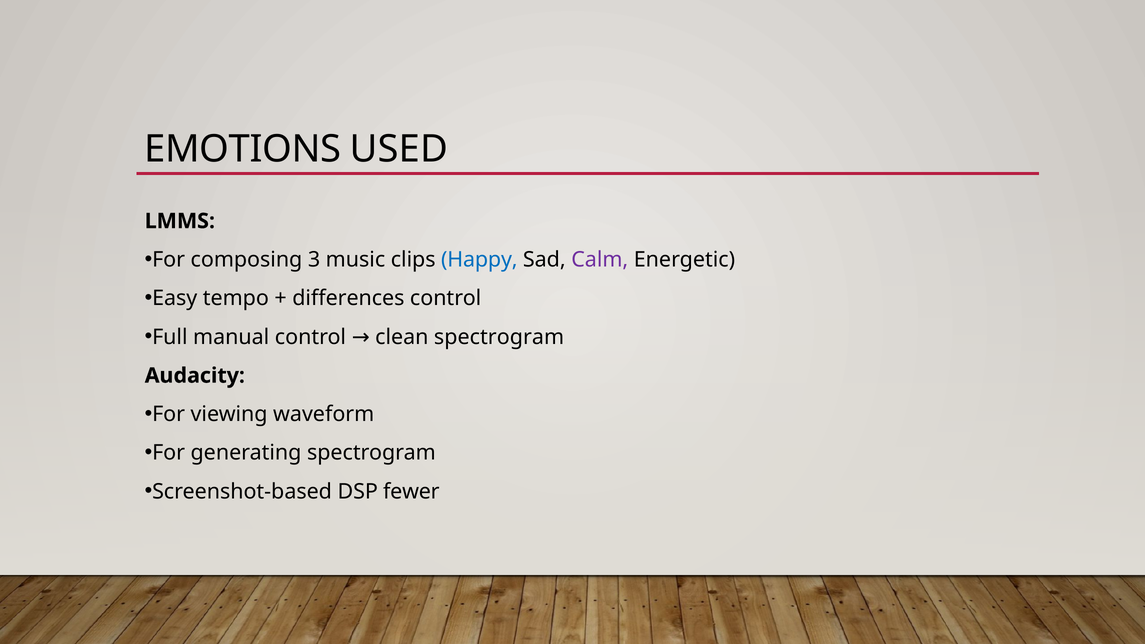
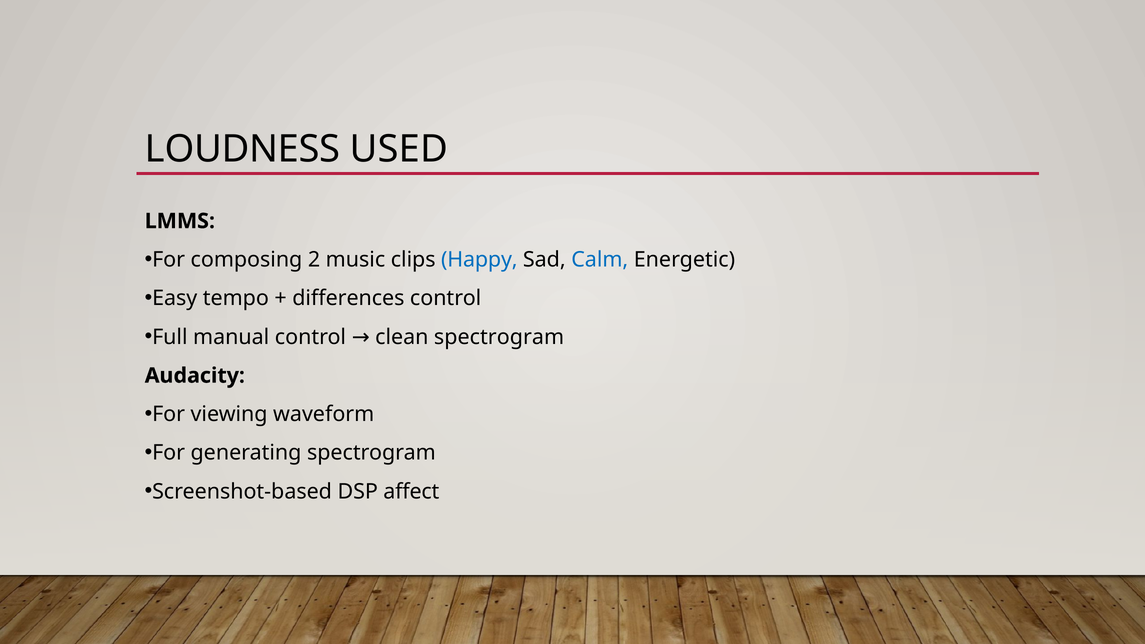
EMOTIONS: EMOTIONS -> LOUDNESS
3: 3 -> 2
Calm colour: purple -> blue
fewer: fewer -> affect
